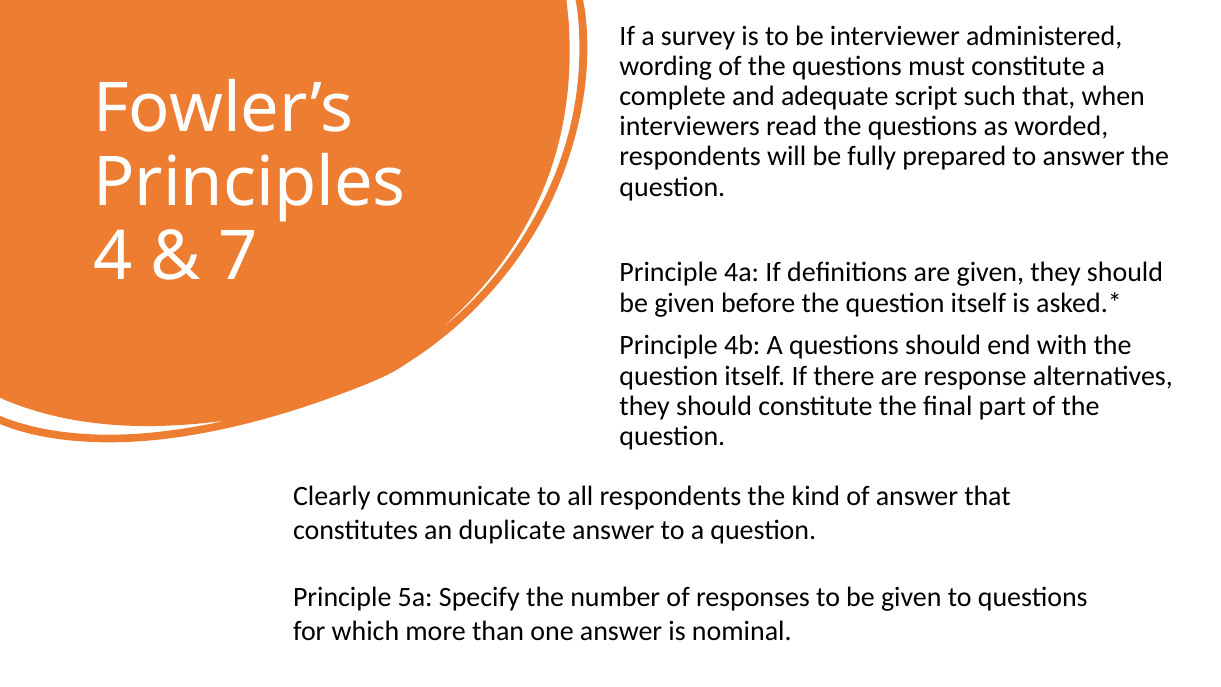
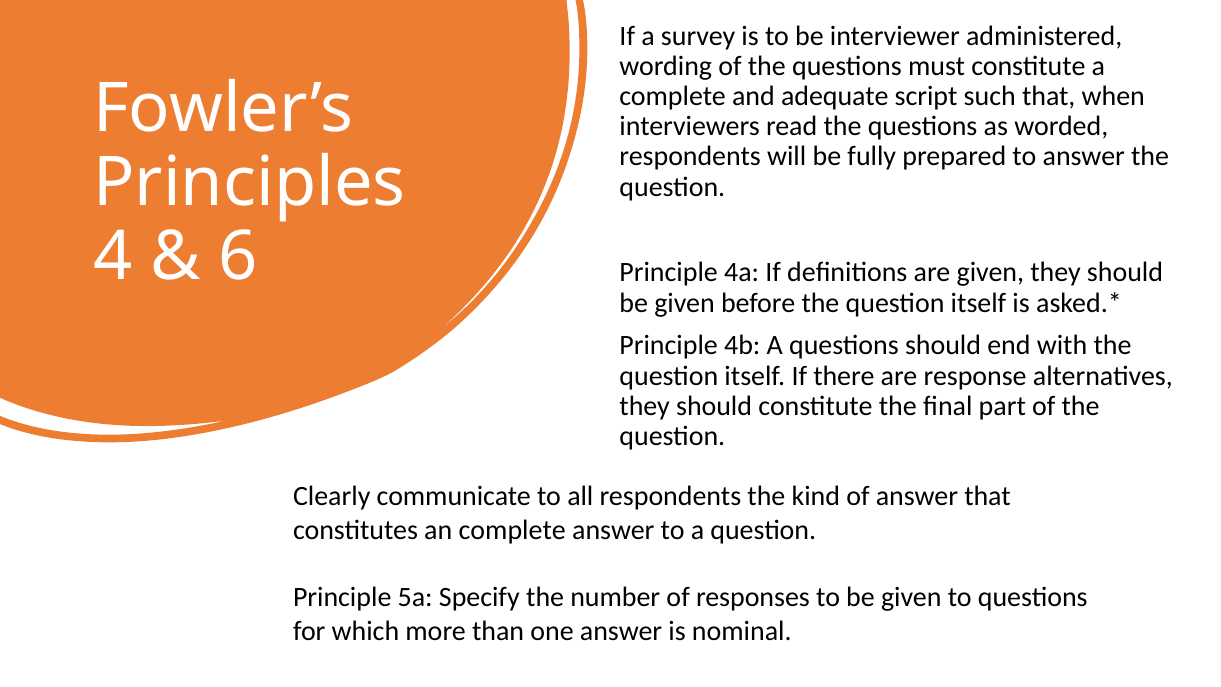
7: 7 -> 6
an duplicate: duplicate -> complete
